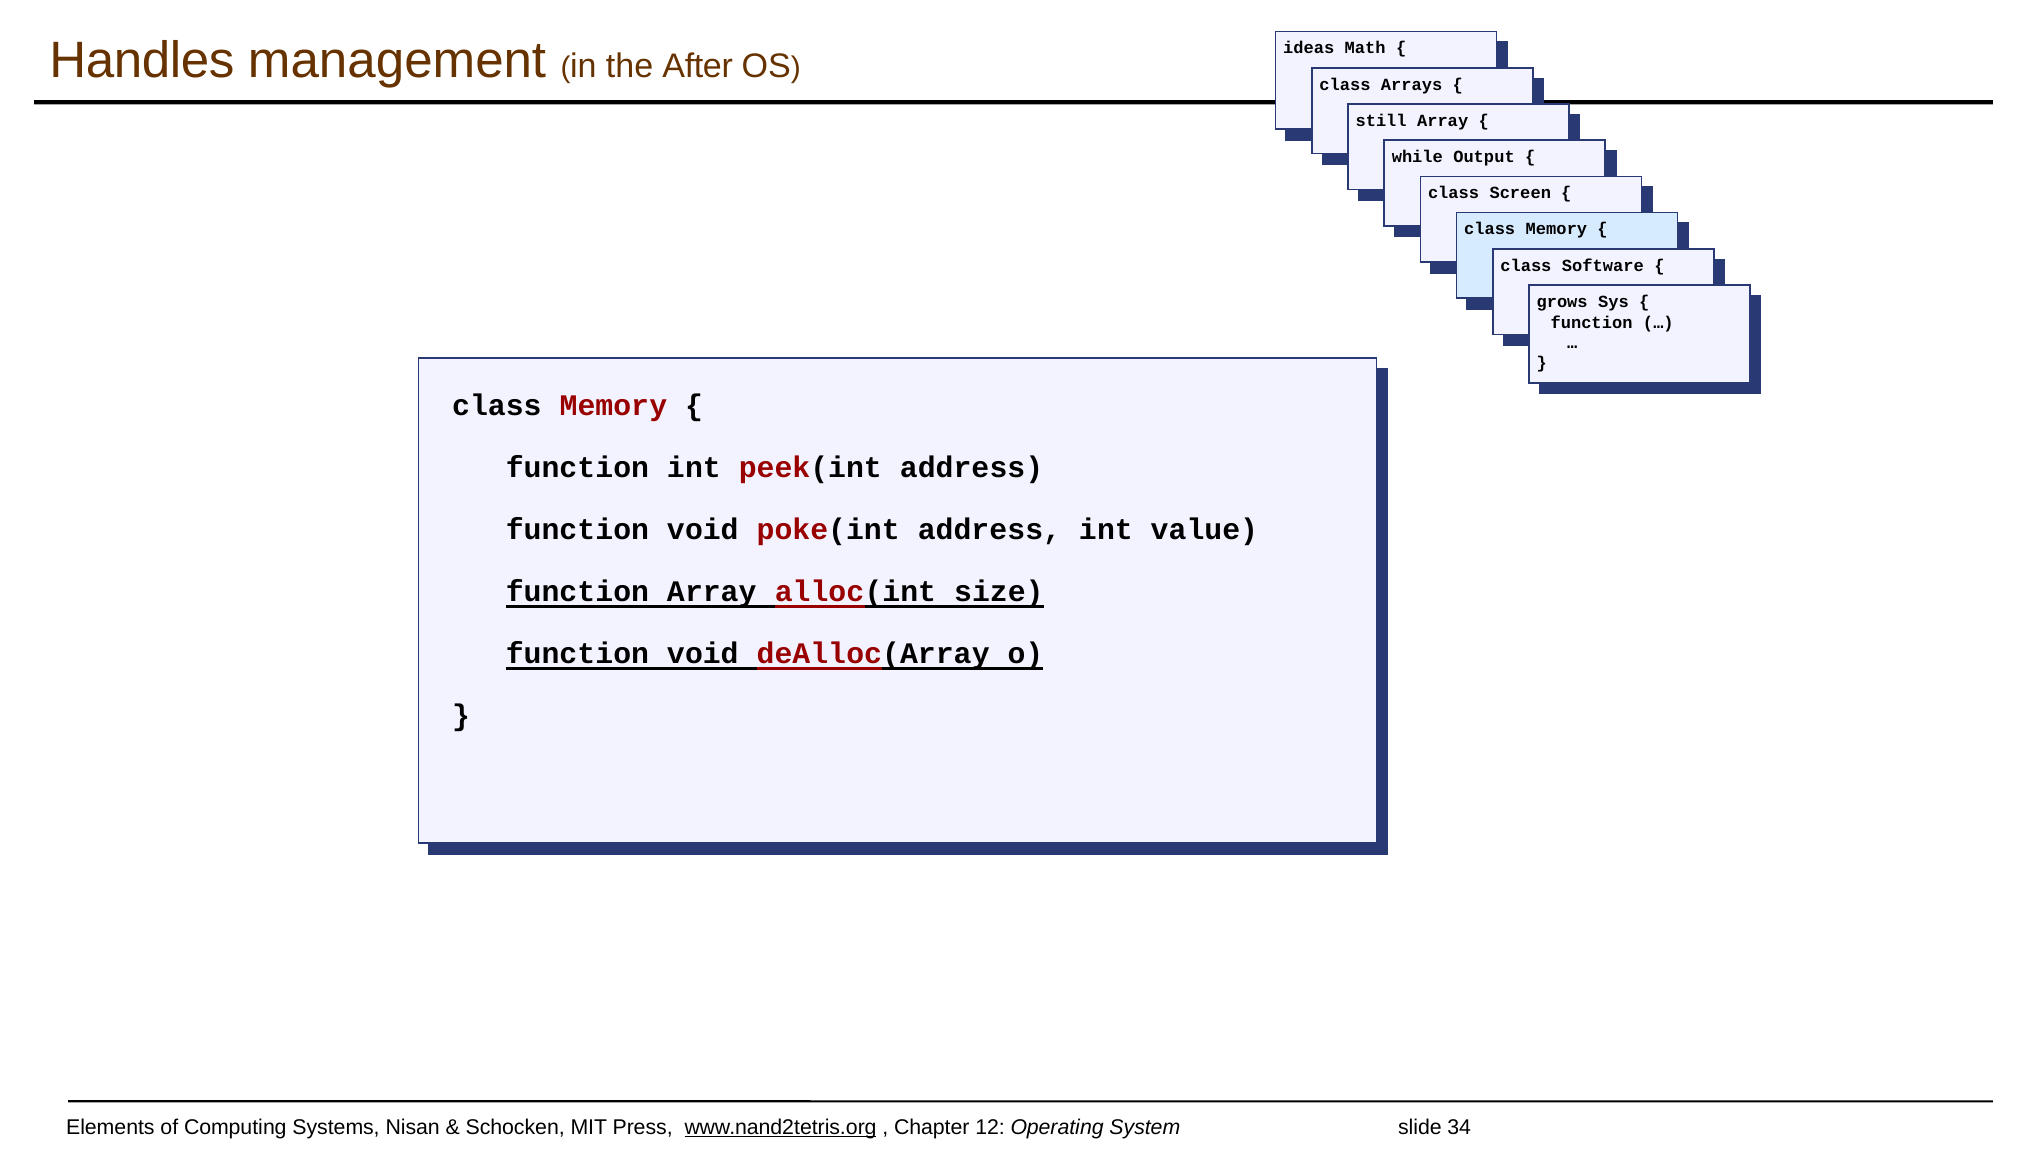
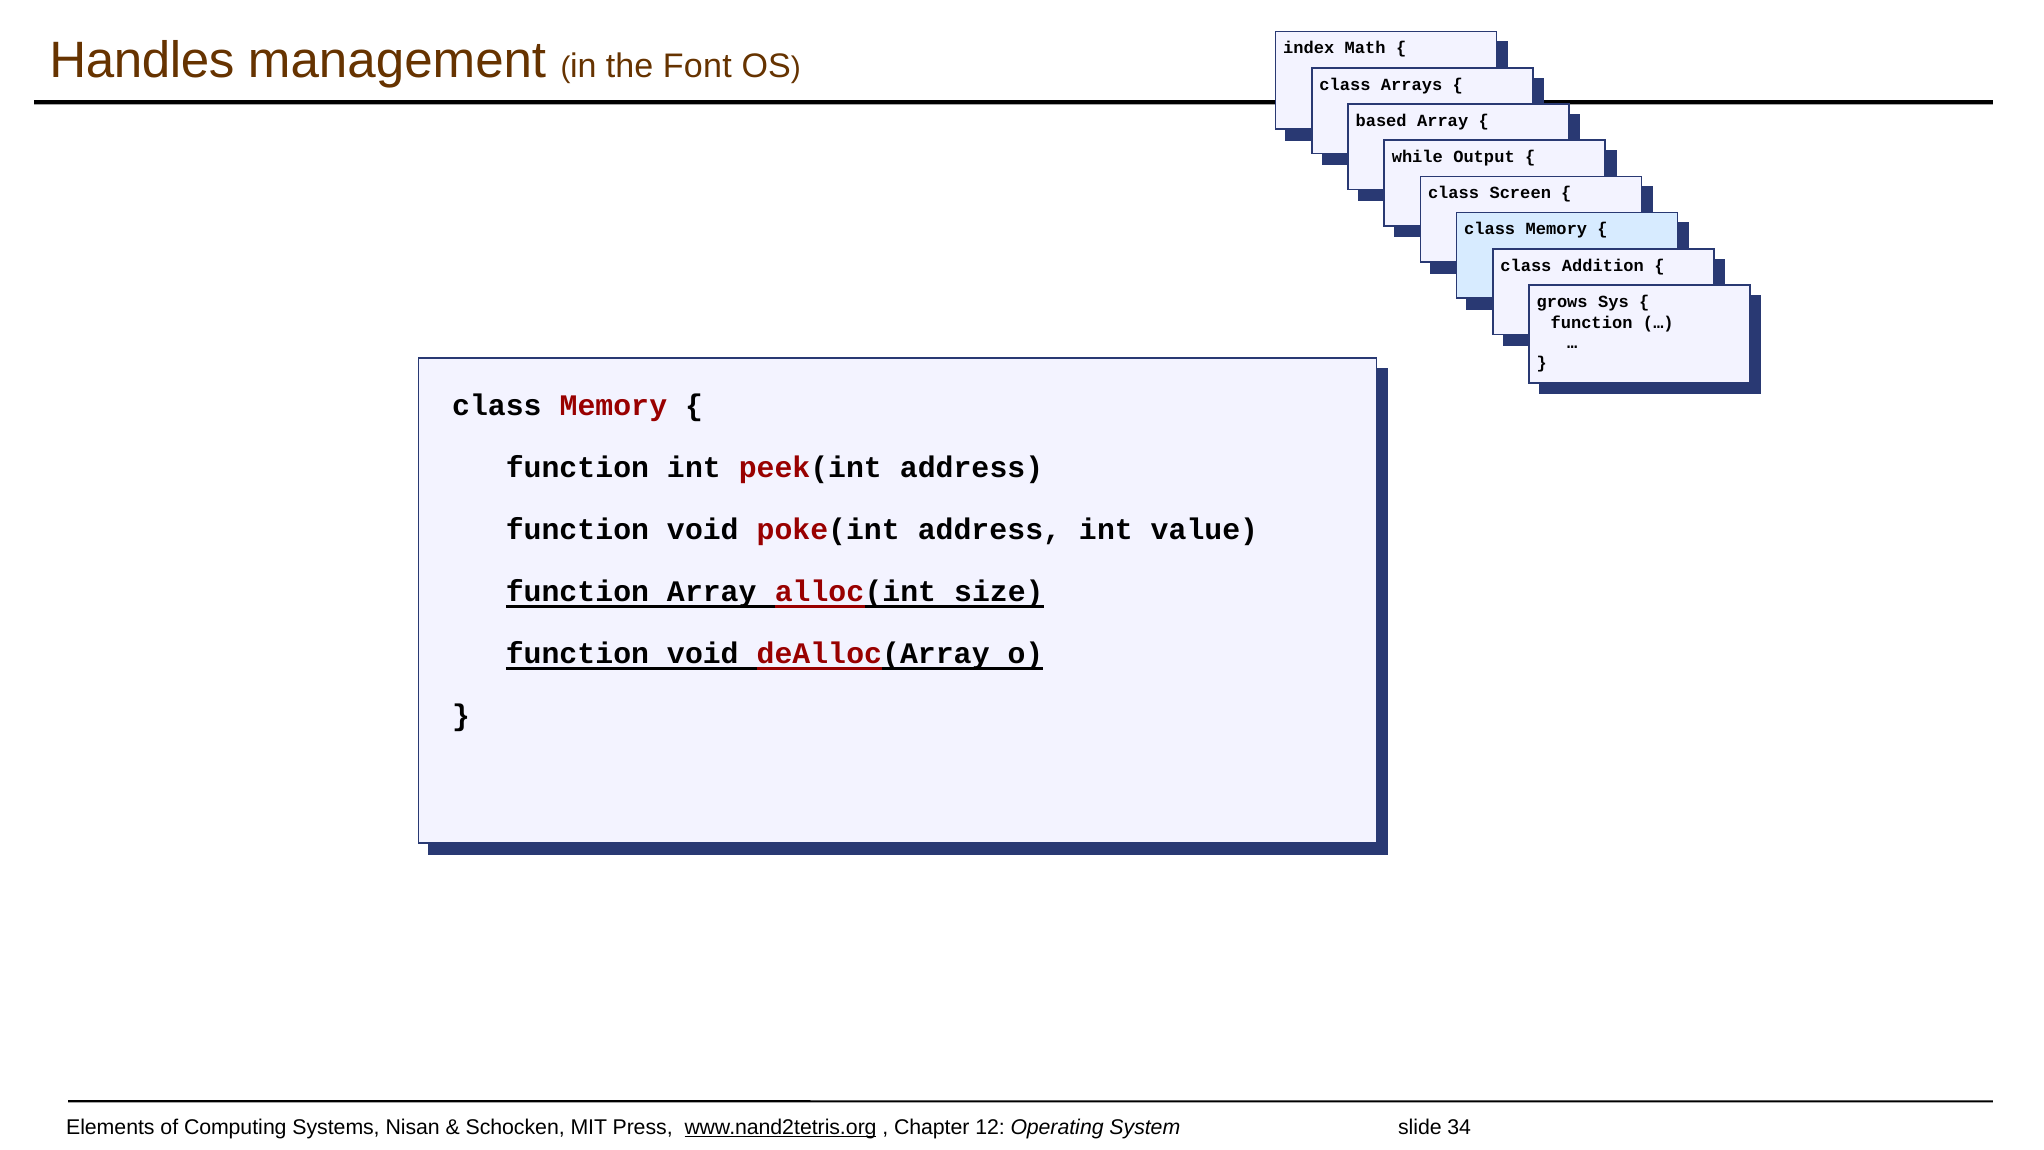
After: After -> Font
ideas: ideas -> index
still: still -> based
Software: Software -> Addition
